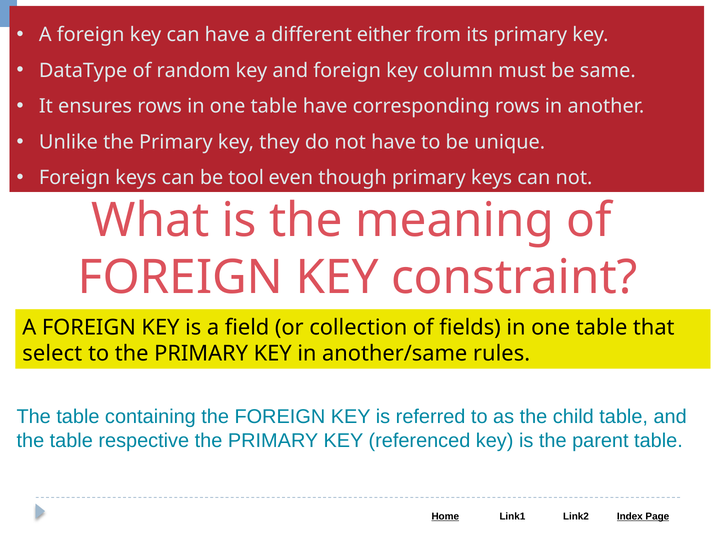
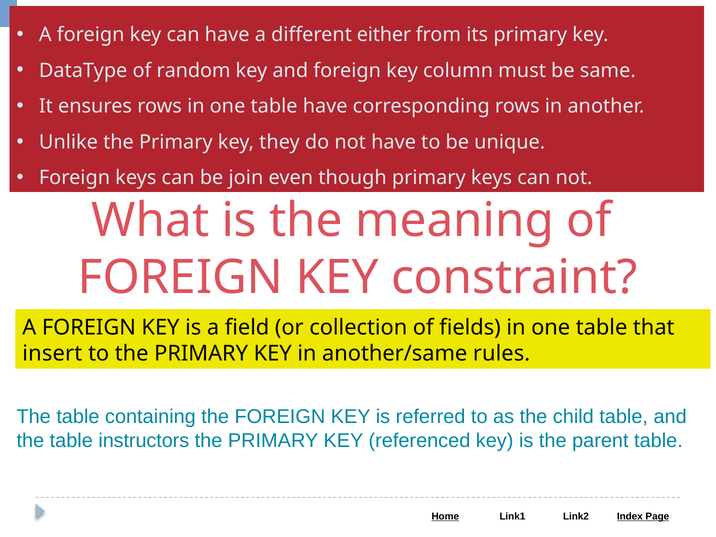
tool: tool -> join
select: select -> insert
respective: respective -> instructors
